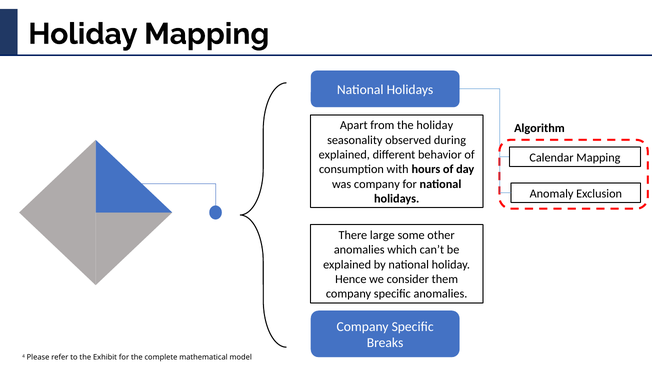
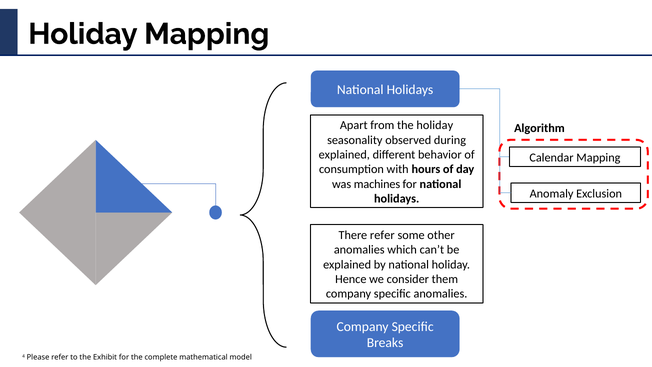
was company: company -> machines
There large: large -> refer
